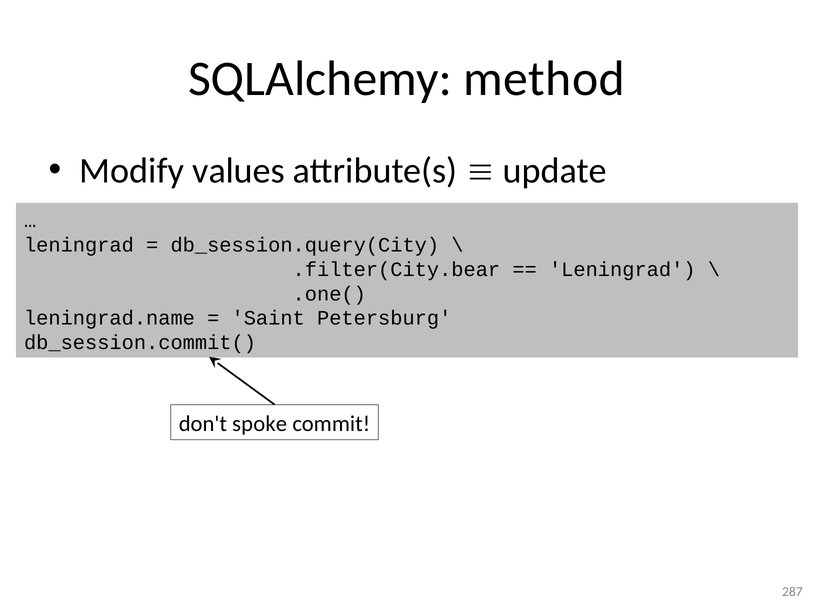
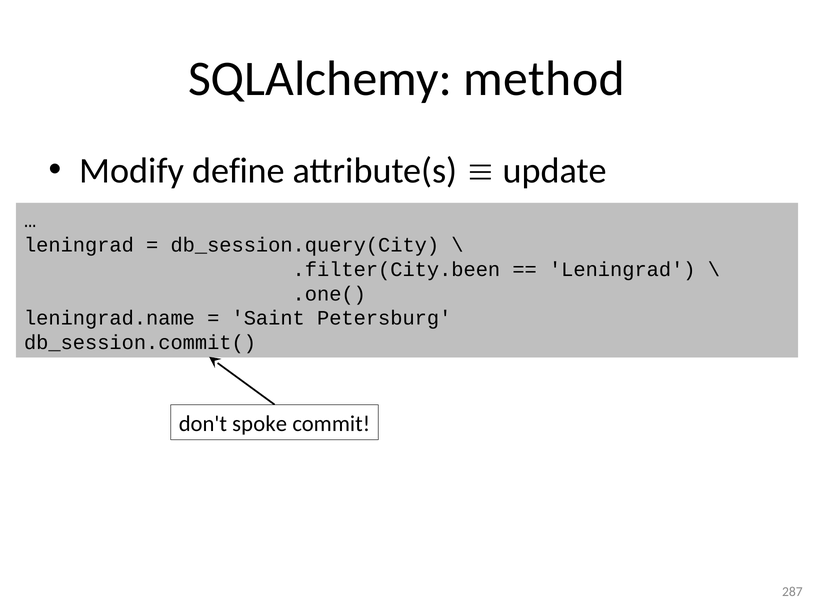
values: values -> define
.filter(City.bear: .filter(City.bear -> .filter(City.been
